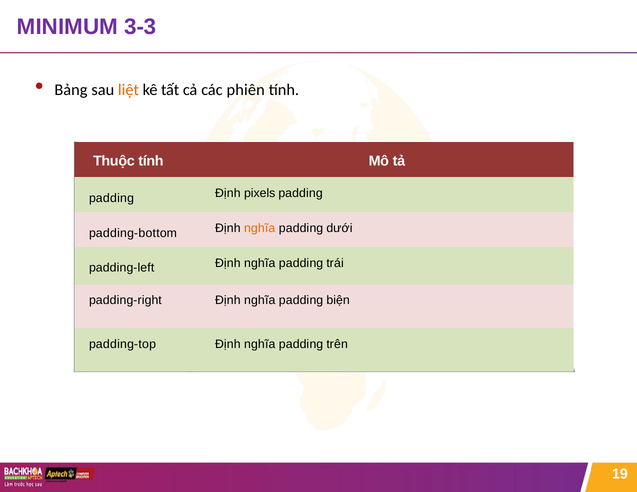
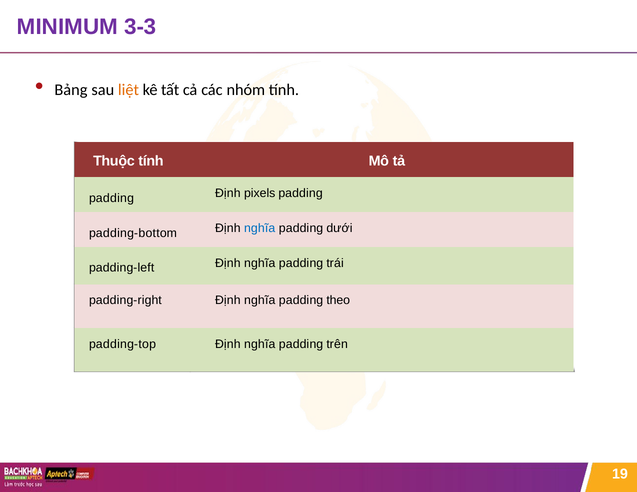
phiên: phiên -> nhóm
nghĩa at (260, 228) colour: orange -> blue
biện: biện -> theo
